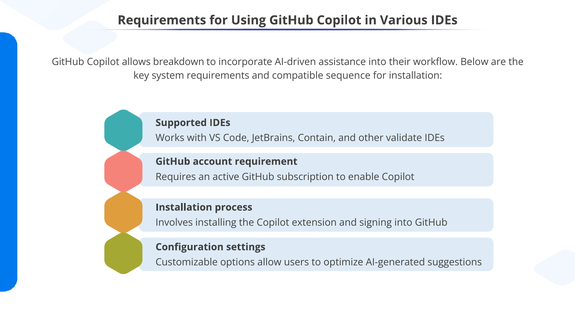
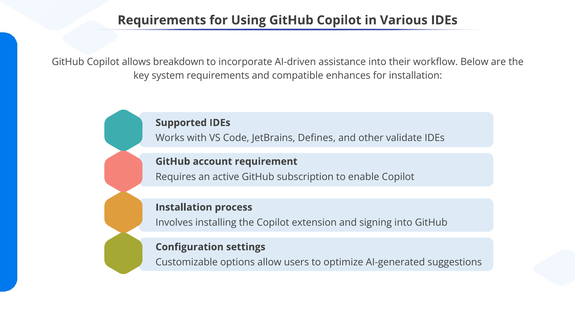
sequence: sequence -> enhances
Contain: Contain -> Defines
